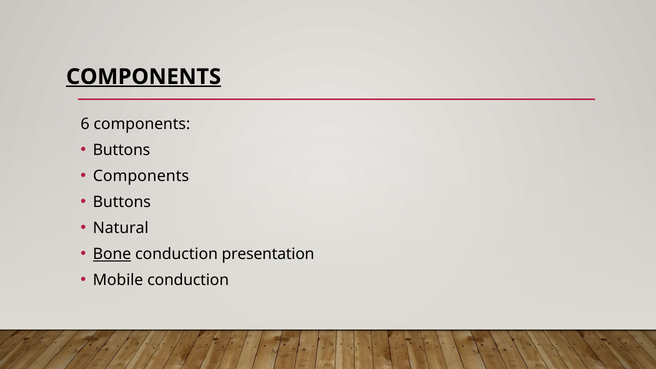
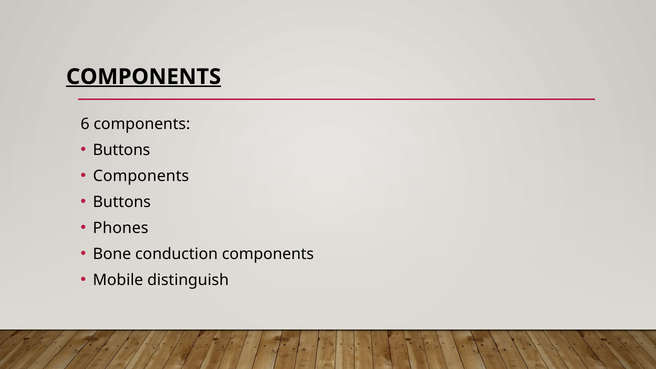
Natural: Natural -> Phones
Bone underline: present -> none
conduction presentation: presentation -> components
Mobile conduction: conduction -> distinguish
